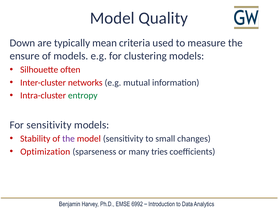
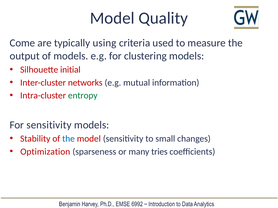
Down: Down -> Come
mean: mean -> using
ensure: ensure -> output
often: often -> initial
the at (69, 139) colour: purple -> blue
